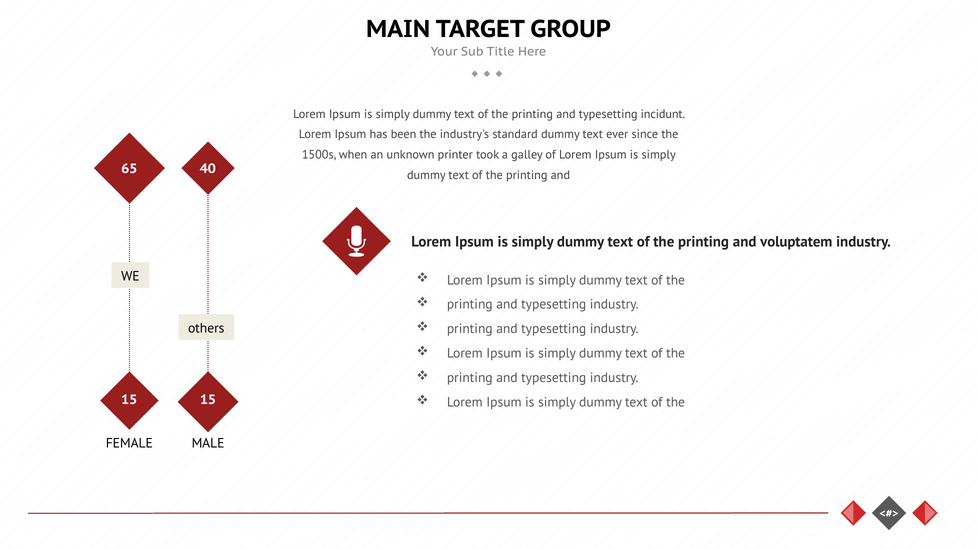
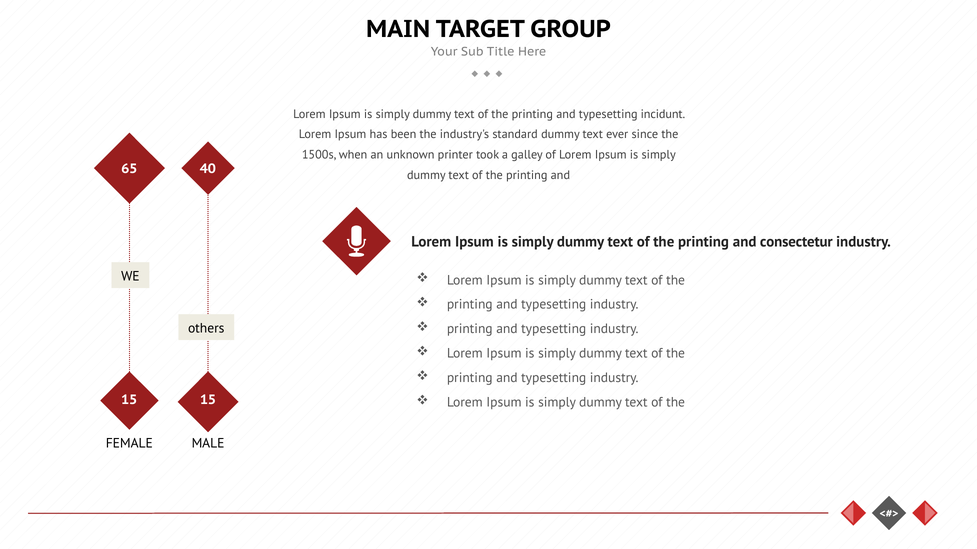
voluptatem: voluptatem -> consectetur
